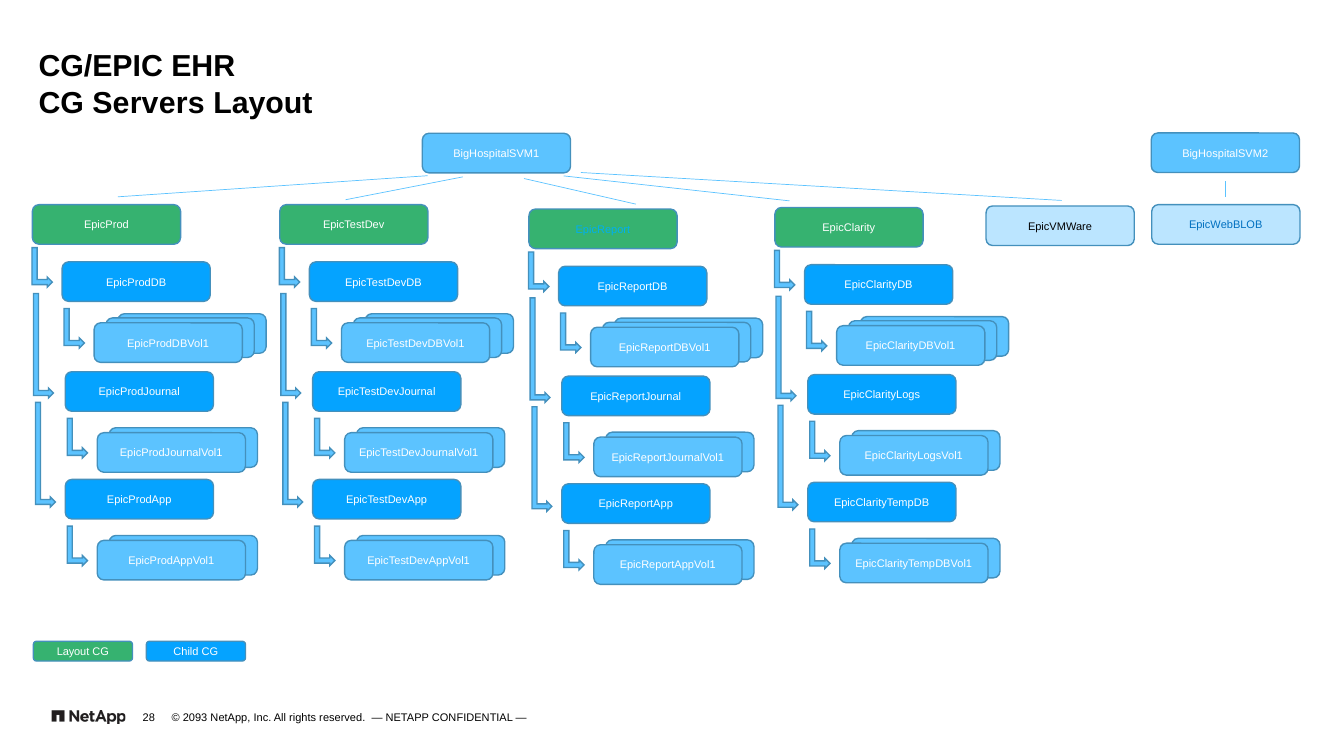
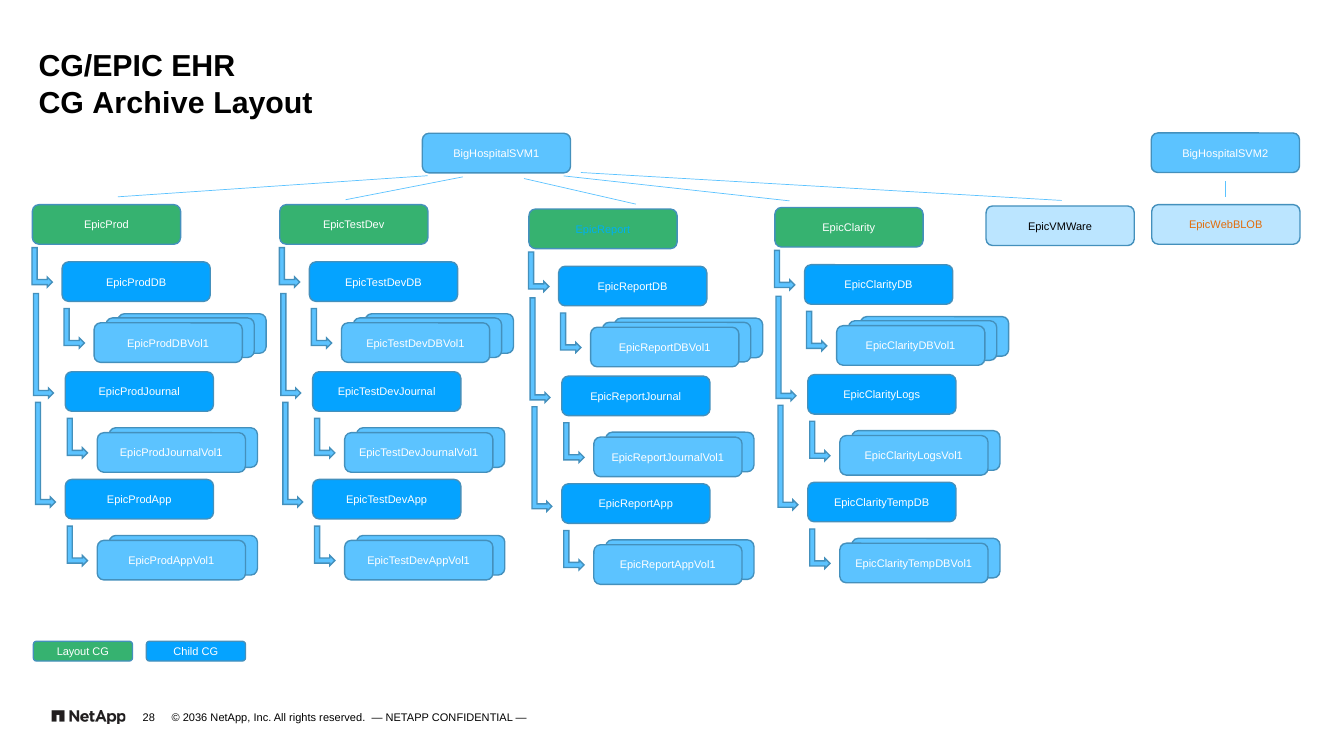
Servers: Servers -> Archive
EpicWebBLOB colour: blue -> orange
2093: 2093 -> 2036
